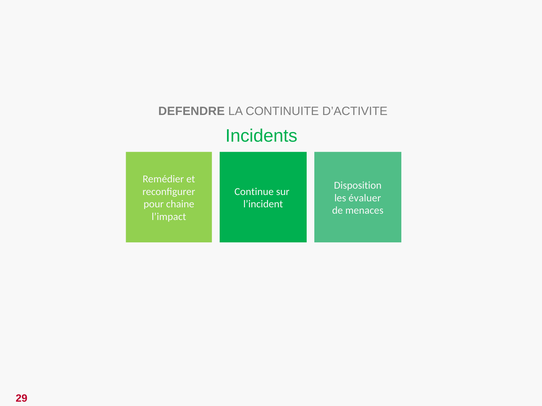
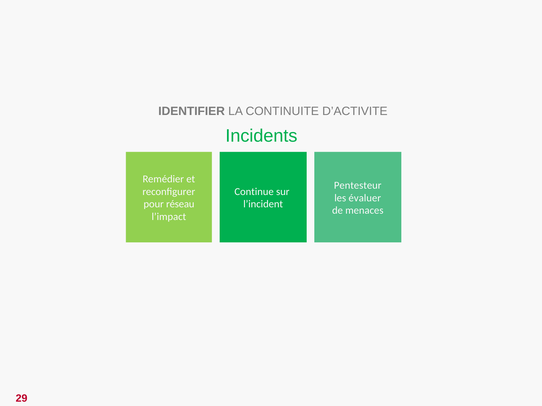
DEFENDRE: DEFENDRE -> IDENTIFIER
Disposition: Disposition -> Pentesteur
chaine: chaine -> réseau
